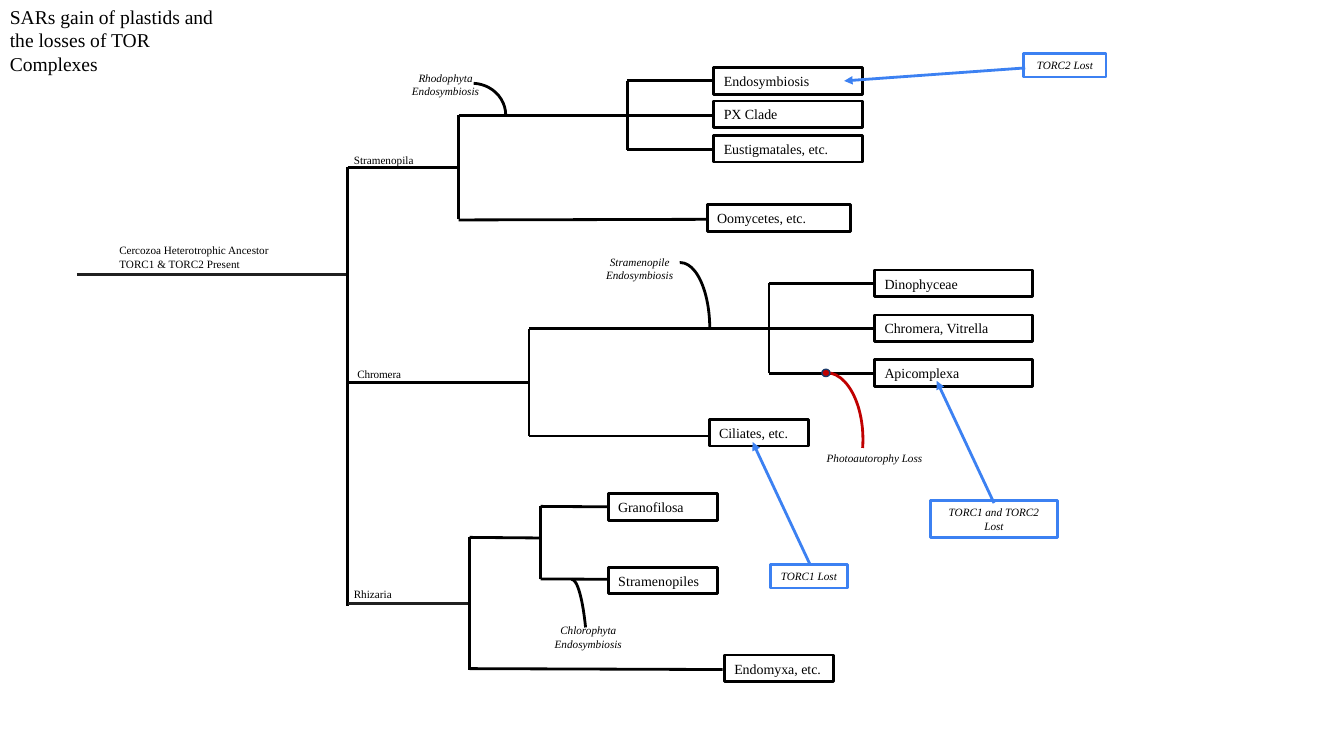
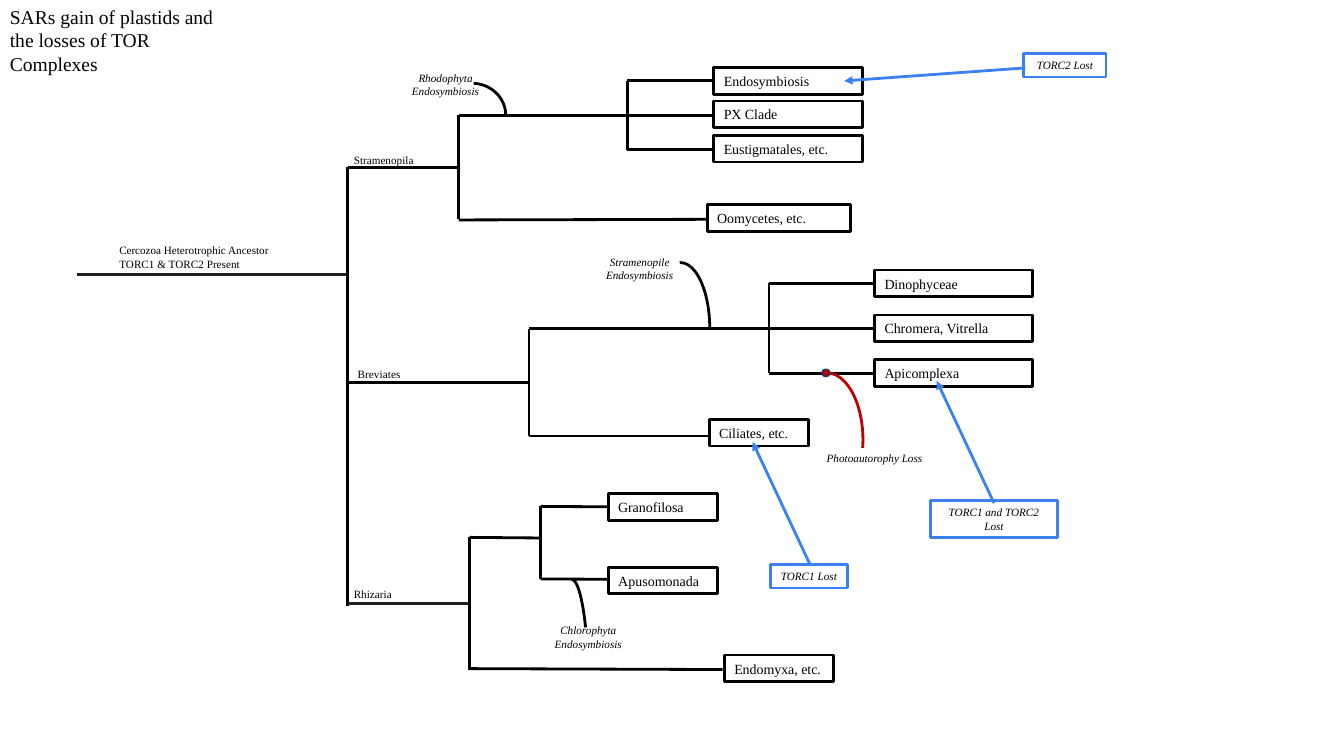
Chromera at (379, 374): Chromera -> Breviates
Stramenopiles: Stramenopiles -> Apusomonada
